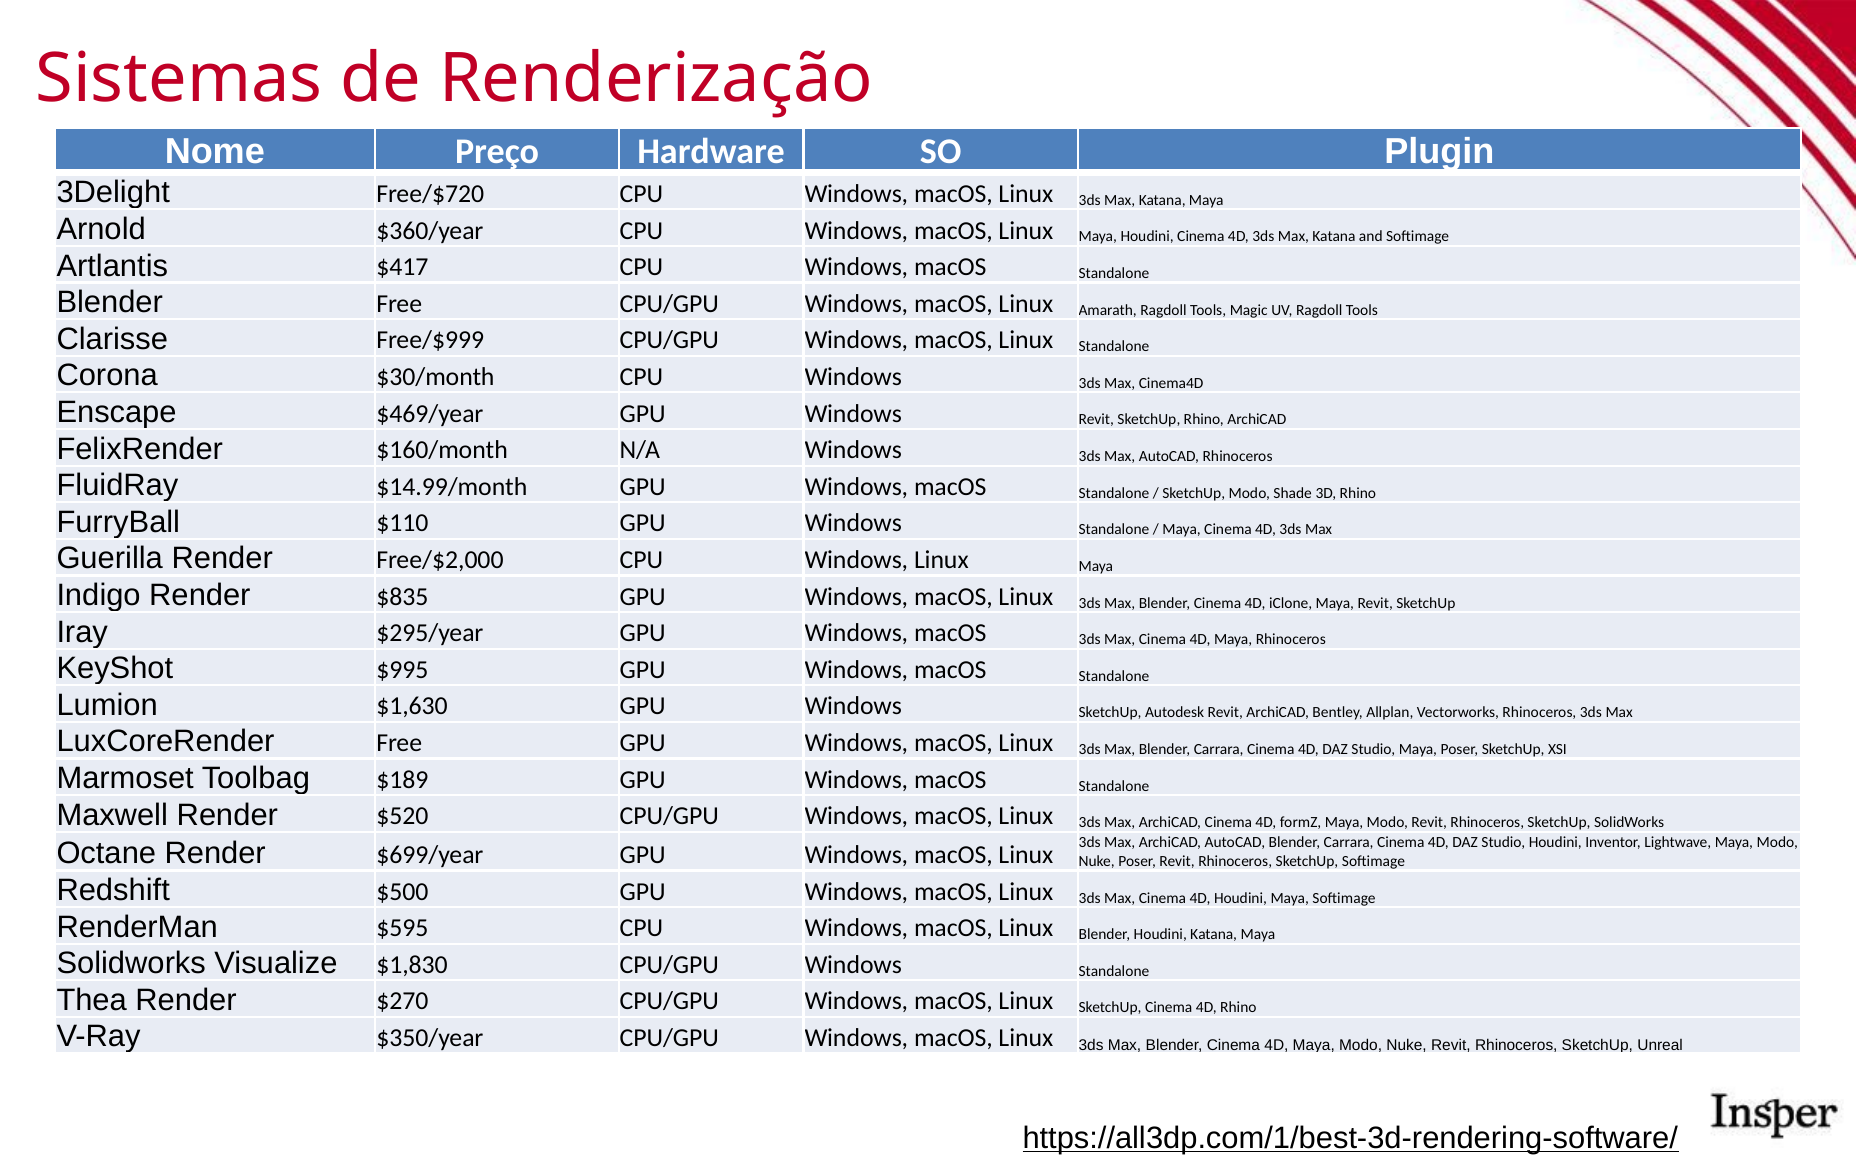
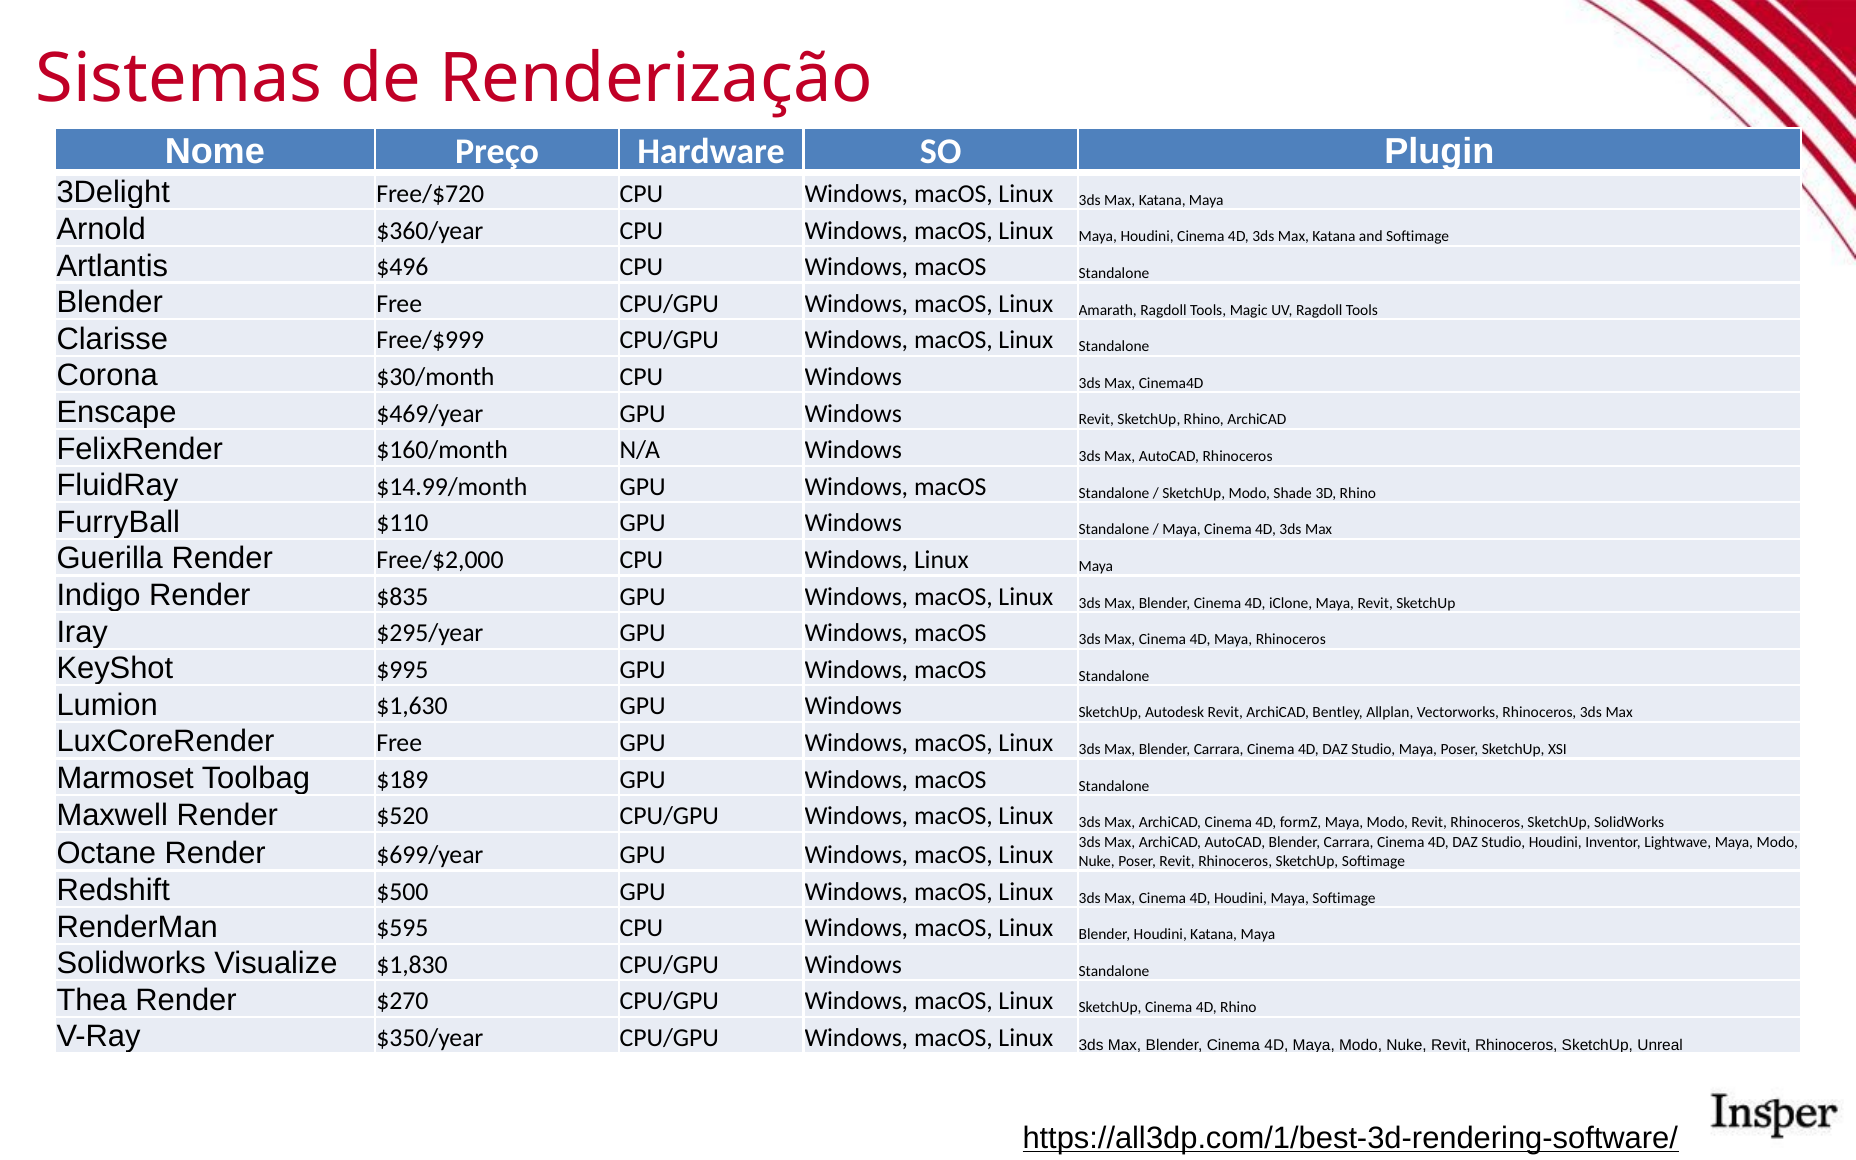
$417: $417 -> $496
